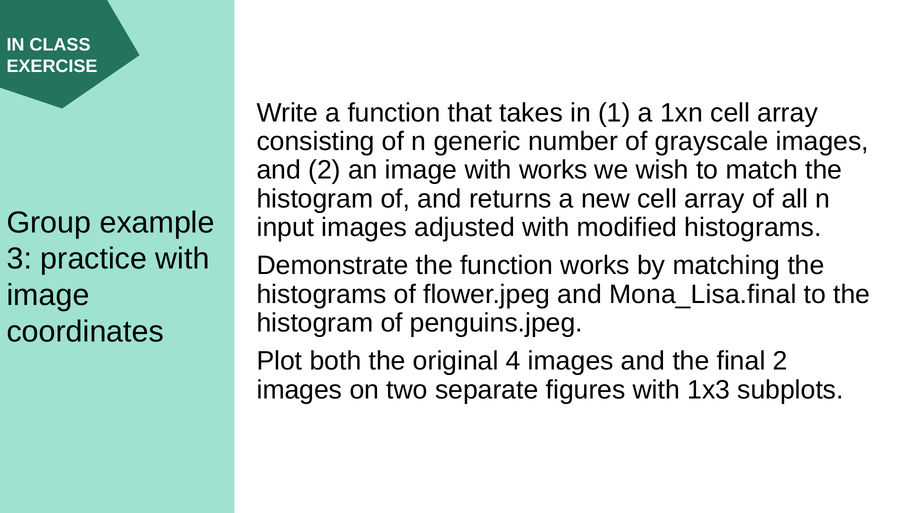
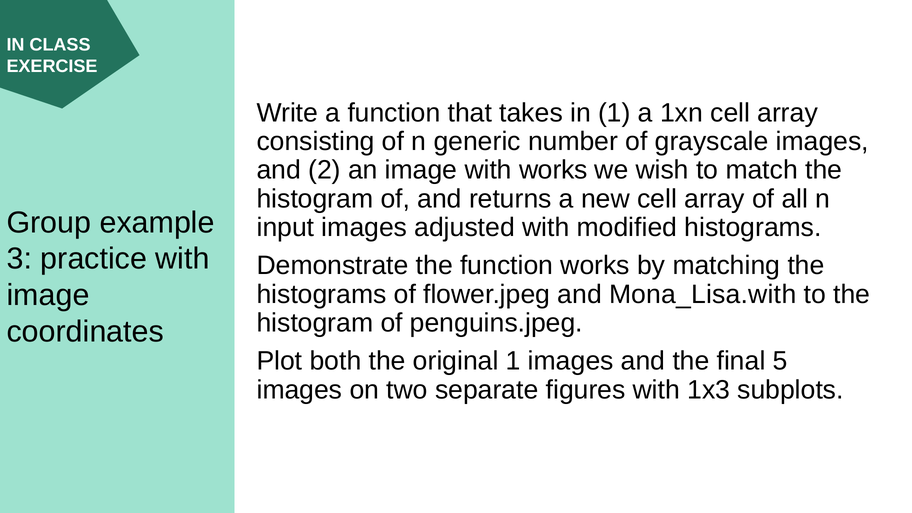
Mona_Lisa.final: Mona_Lisa.final -> Mona_Lisa.with
original 4: 4 -> 1
final 2: 2 -> 5
